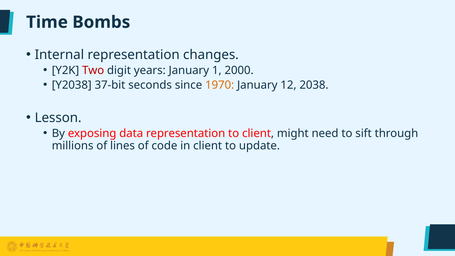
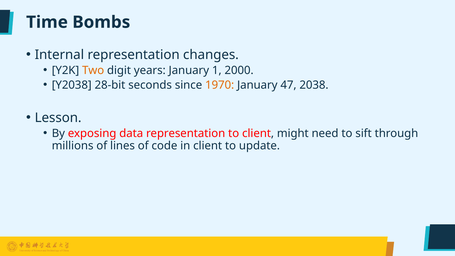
Two colour: red -> orange
37-bit: 37-bit -> 28-bit
12: 12 -> 47
